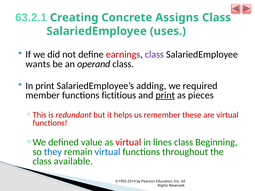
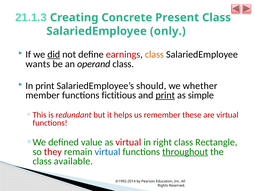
63.2.1: 63.2.1 -> 21.1.3
Assigns: Assigns -> Present
uses: uses -> only
did underline: none -> present
class at (154, 54) colour: purple -> orange
adding: adding -> should
required: required -> whether
pieces: pieces -> simple
lines: lines -> right
Beginning: Beginning -> Rectangle
they colour: blue -> red
throughout underline: none -> present
